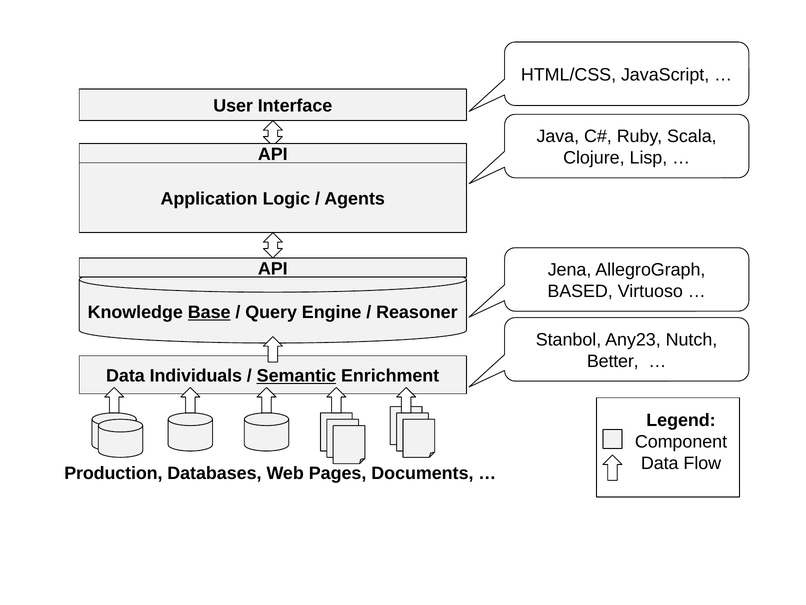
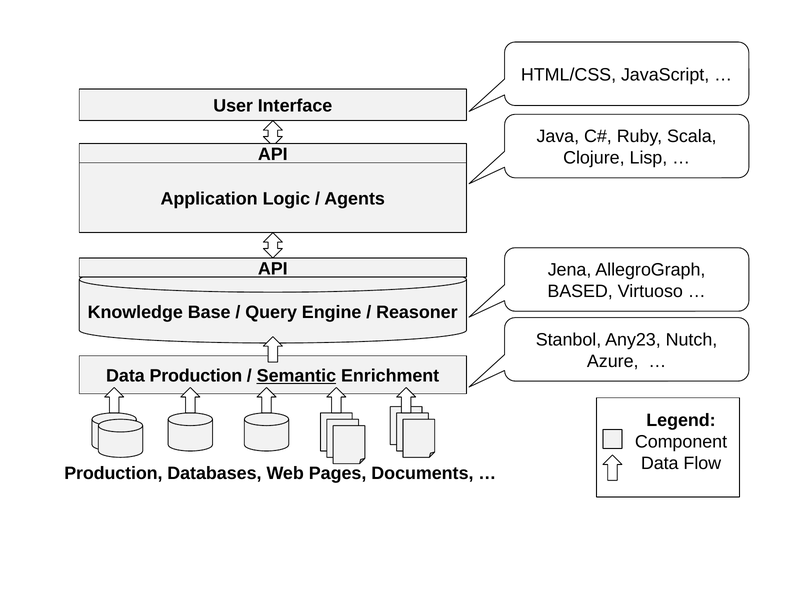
Base underline: present -> none
Better: Better -> Azure
Data Individuals: Individuals -> Production
